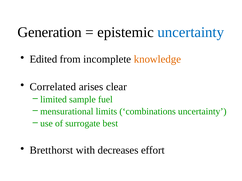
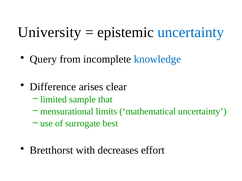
Generation: Generation -> University
Edited: Edited -> Query
knowledge colour: orange -> blue
Correlated: Correlated -> Difference
fuel: fuel -> that
combinations: combinations -> mathematical
